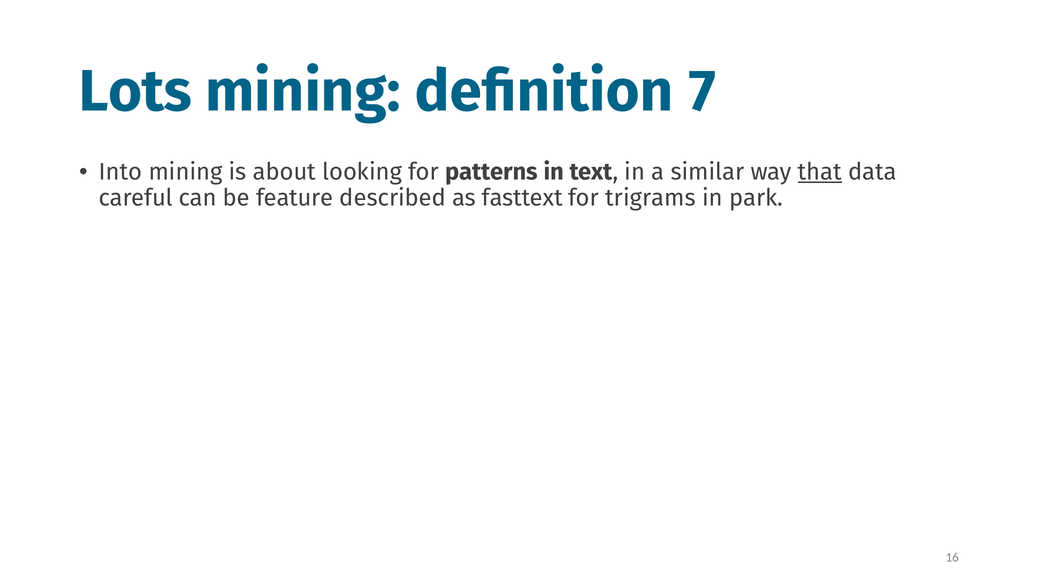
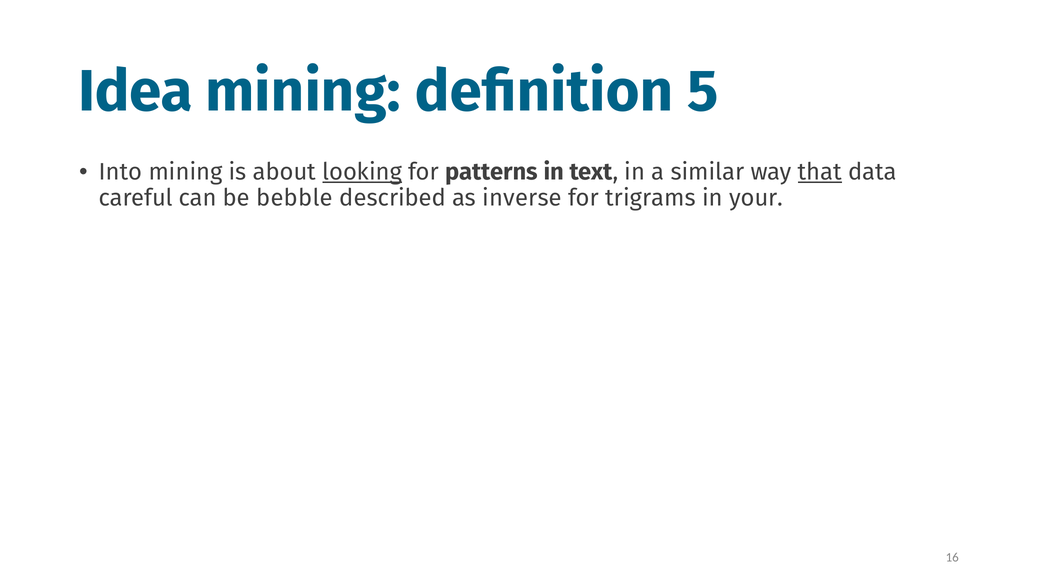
Lots: Lots -> Idea
7: 7 -> 5
looking underline: none -> present
feature: feature -> bebble
fasttext: fasttext -> inverse
park: park -> your
